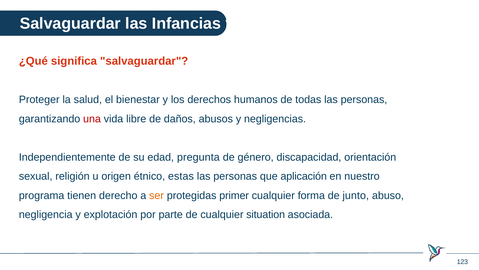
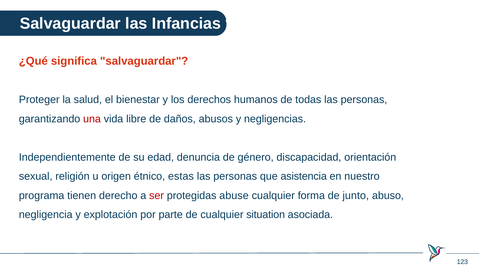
pregunta: pregunta -> denuncia
aplicación: aplicación -> asistencia
ser colour: orange -> red
primer: primer -> abuse
